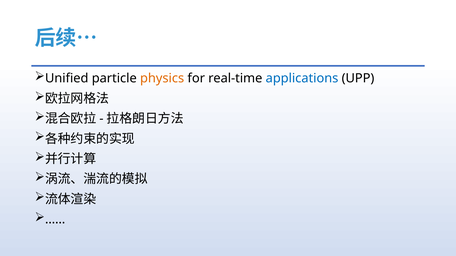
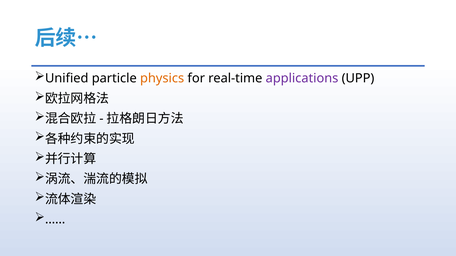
applications colour: blue -> purple
